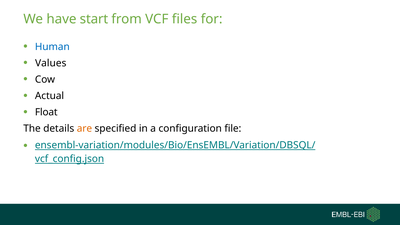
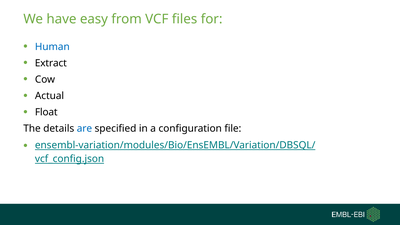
start: start -> easy
Values: Values -> Extract
are colour: orange -> blue
